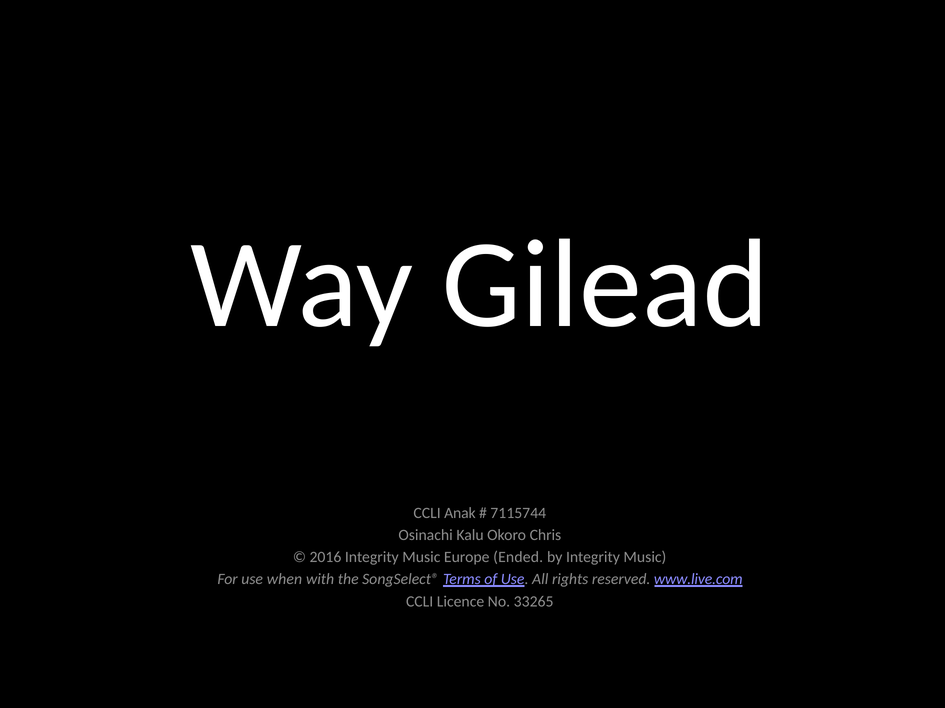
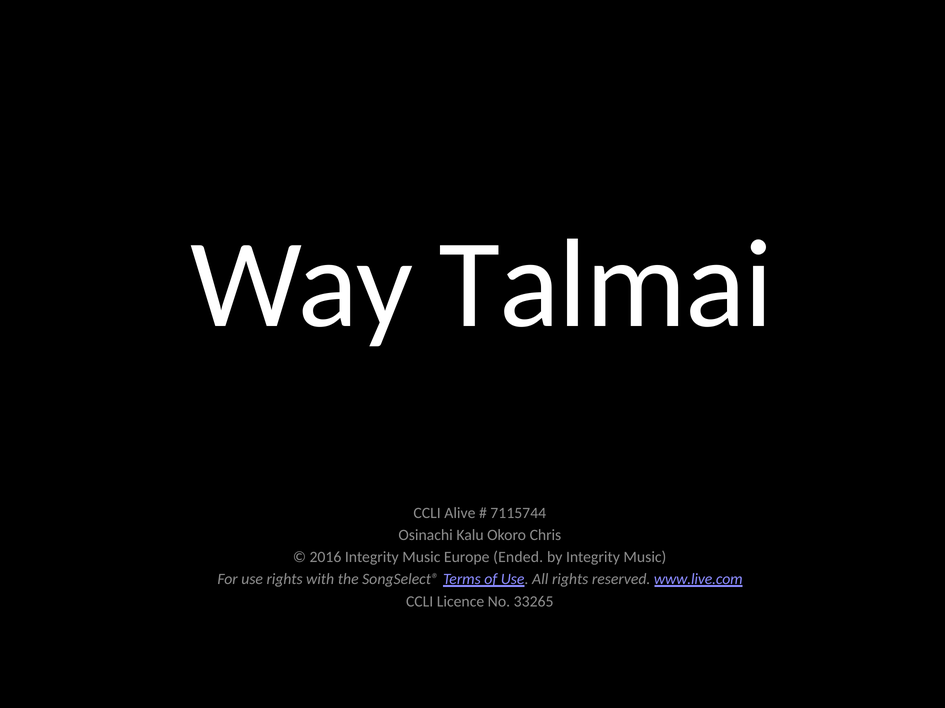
Gilead: Gilead -> Talmai
Anak: Anak -> Alive
use when: when -> rights
